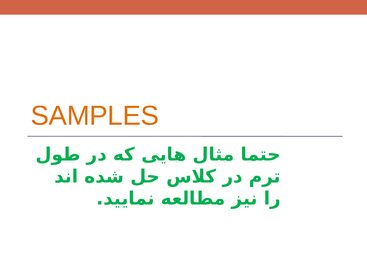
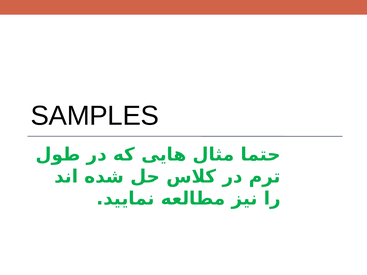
SAMPLES colour: orange -> black
